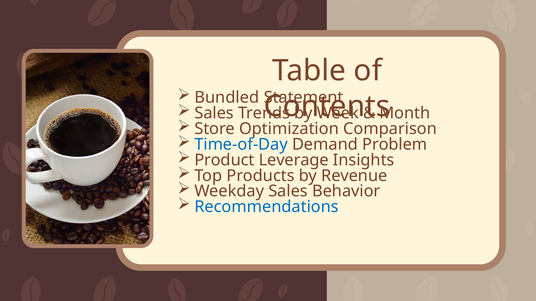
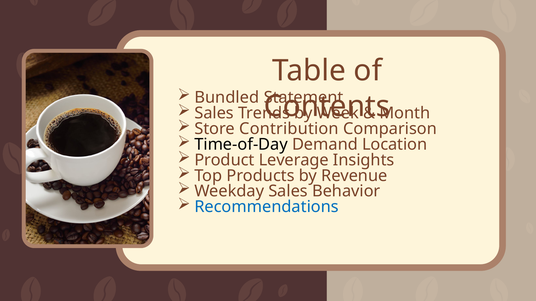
Optimization: Optimization -> Contribution
Time-of-Day colour: blue -> black
Problem: Problem -> Location
